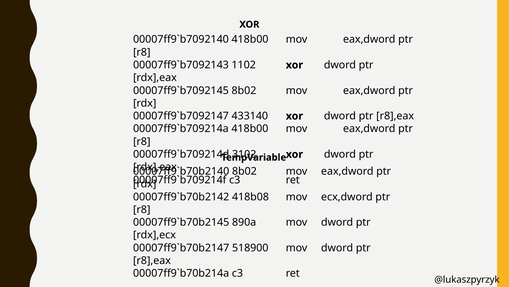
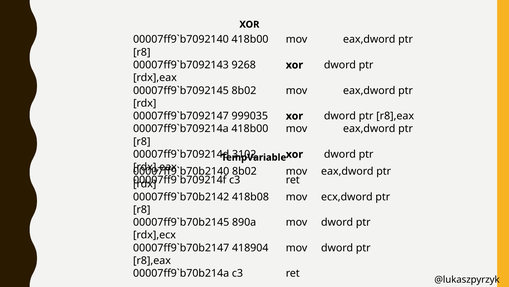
1102: 1102 -> 9268
433140: 433140 -> 999035
518900: 518900 -> 418904
